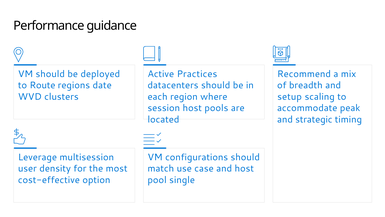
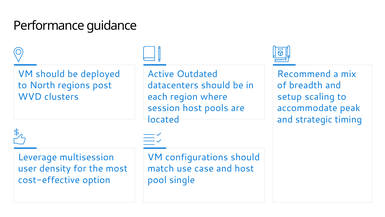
Practices: Practices -> Outdated
Route: Route -> North
date: date -> post
